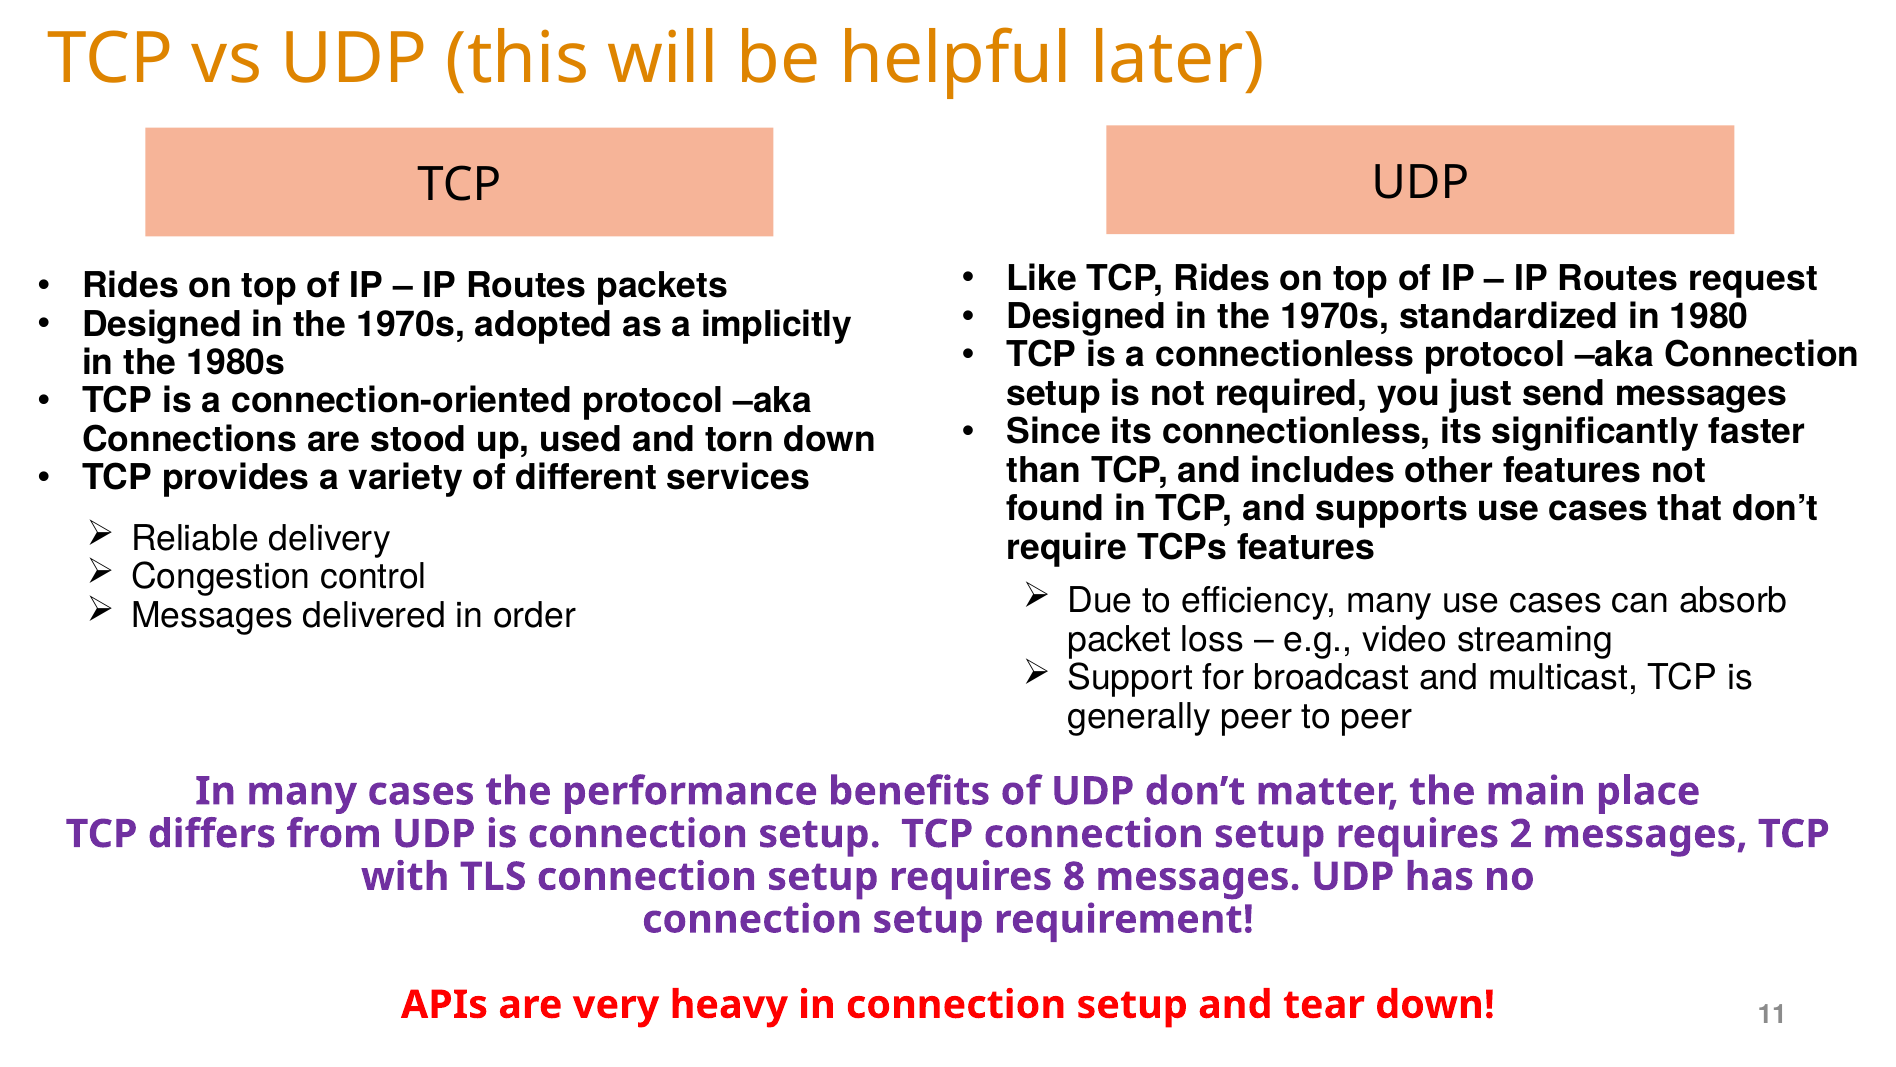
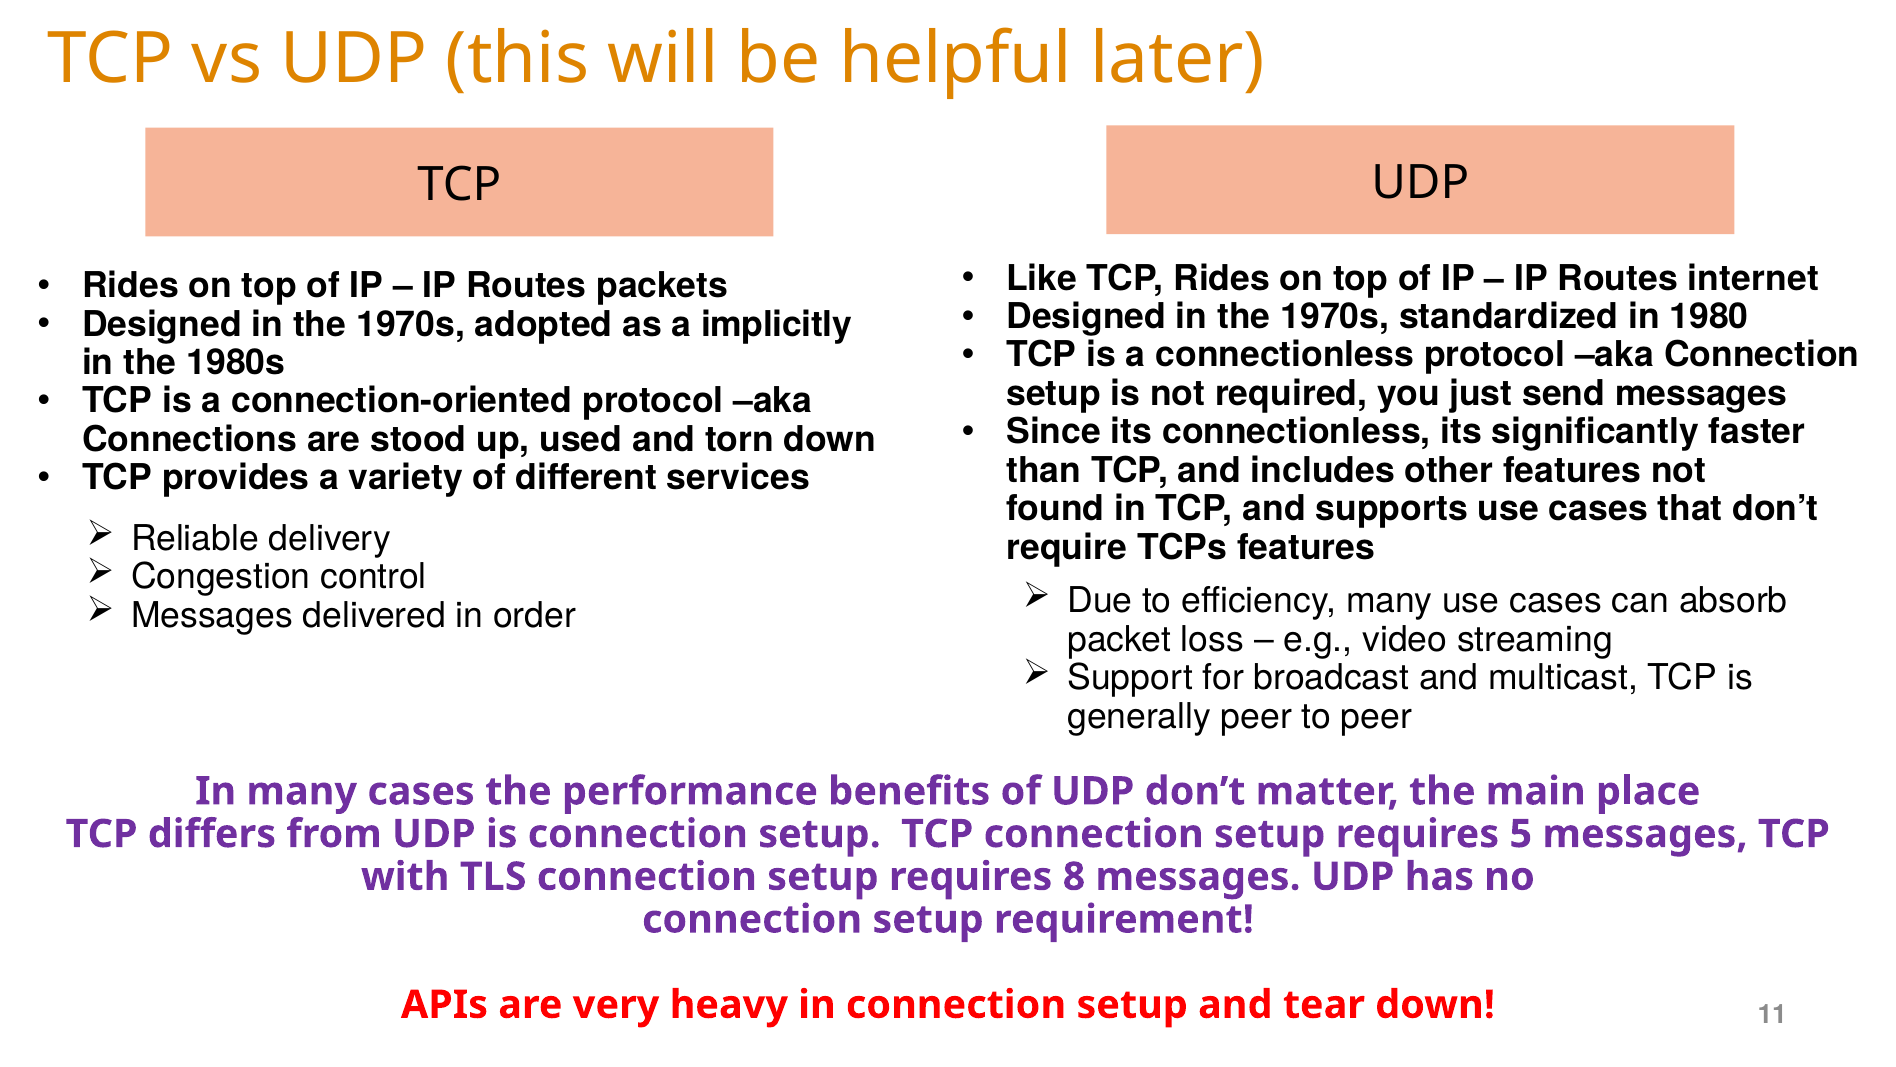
request: request -> internet
2: 2 -> 5
